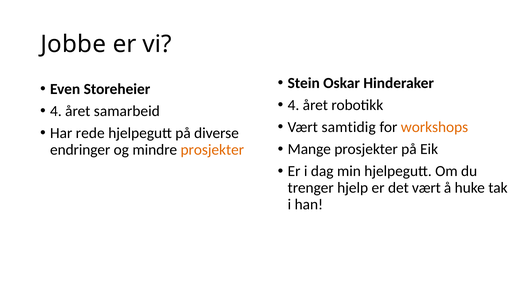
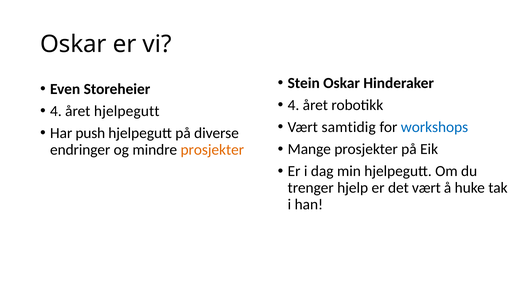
Jobbe at (73, 44): Jobbe -> Oskar
året samarbeid: samarbeid -> hjelpegutt
workshops colour: orange -> blue
rede: rede -> push
